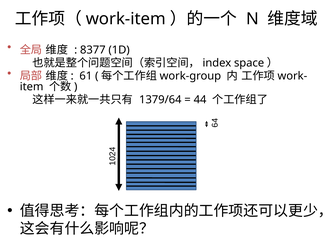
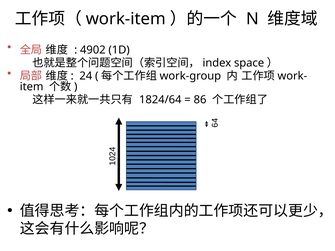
8377: 8377 -> 4902
61: 61 -> 24
1379/64: 1379/64 -> 1824/64
44: 44 -> 86
